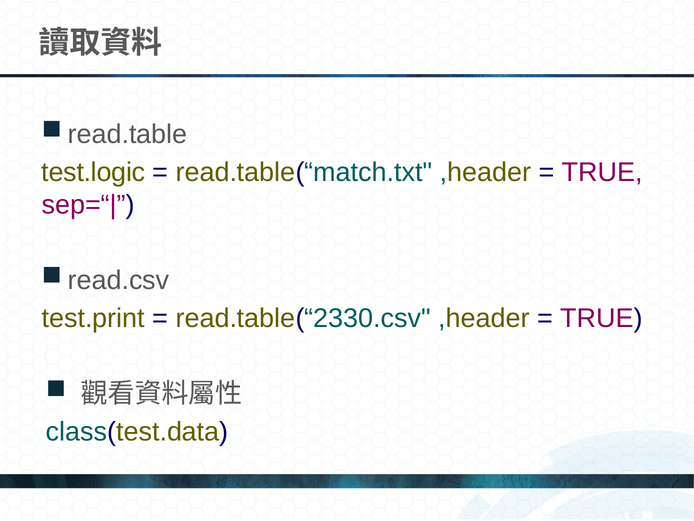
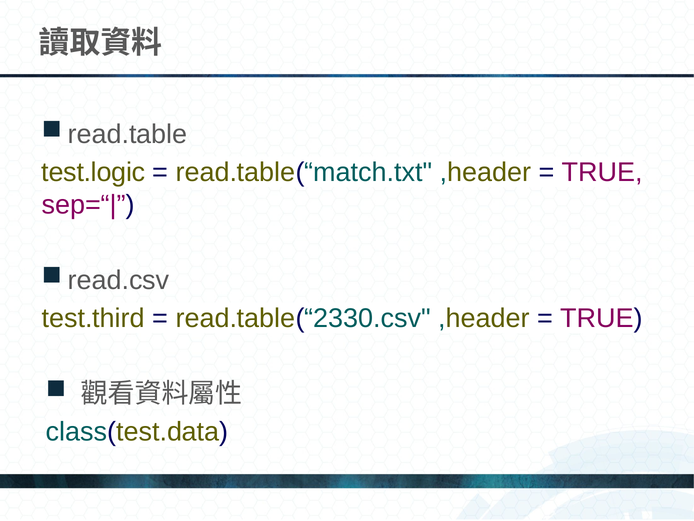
test.print: test.print -> test.third
